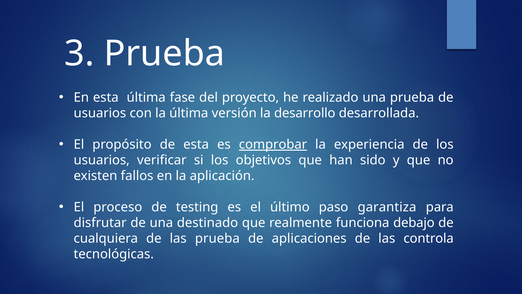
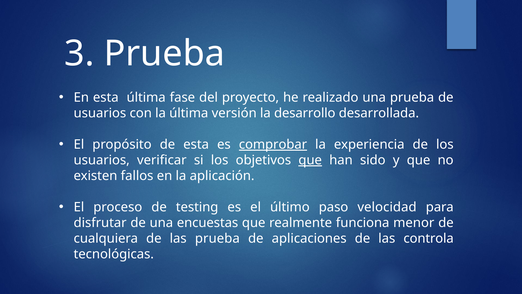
que at (310, 160) underline: none -> present
garantiza: garantiza -> velocidad
destinado: destinado -> encuestas
debajo: debajo -> menor
